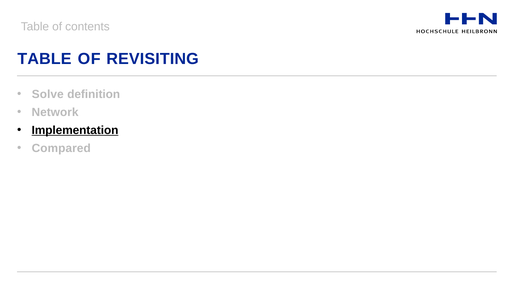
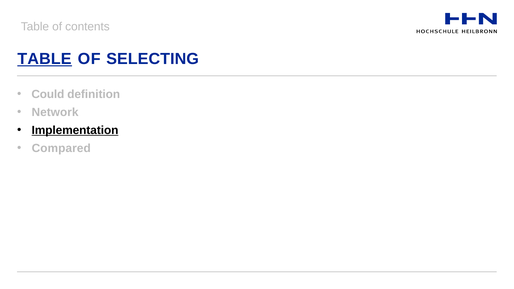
TABLE at (44, 59) underline: none -> present
REVISITING: REVISITING -> SELECTING
Solve: Solve -> Could
